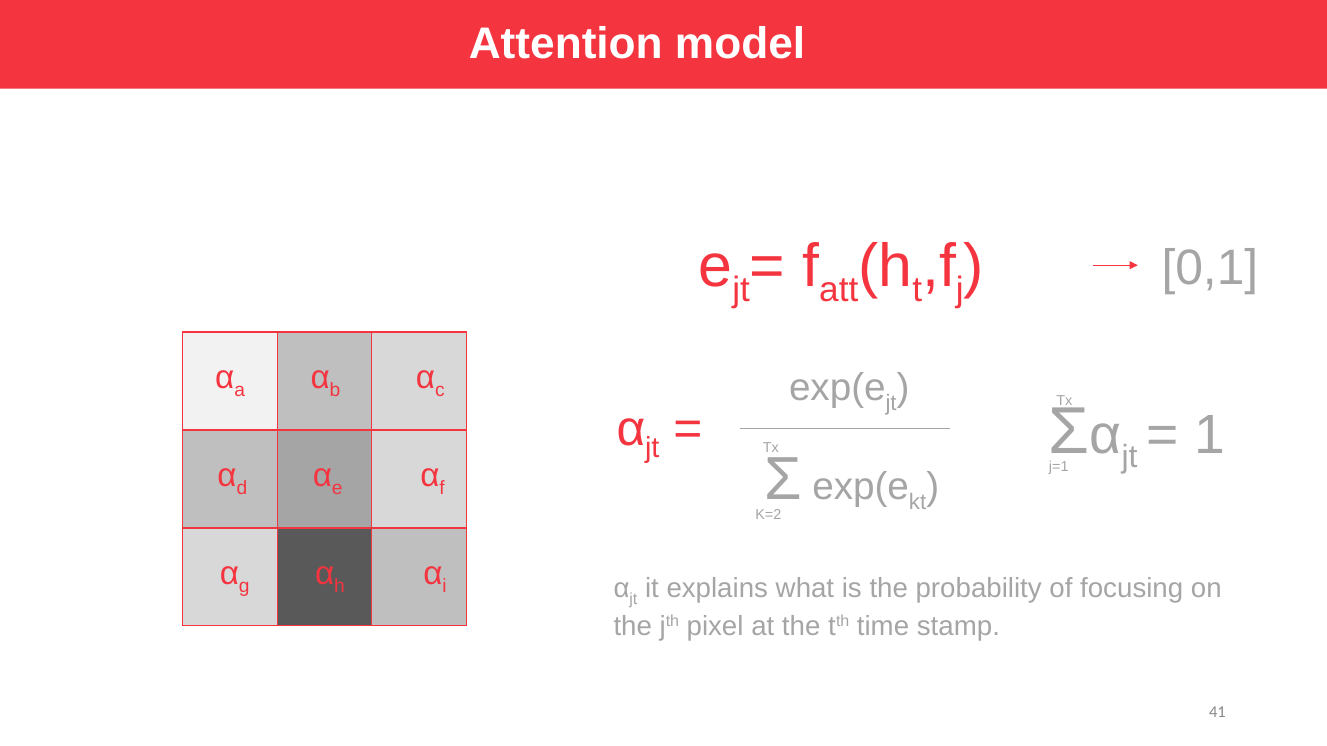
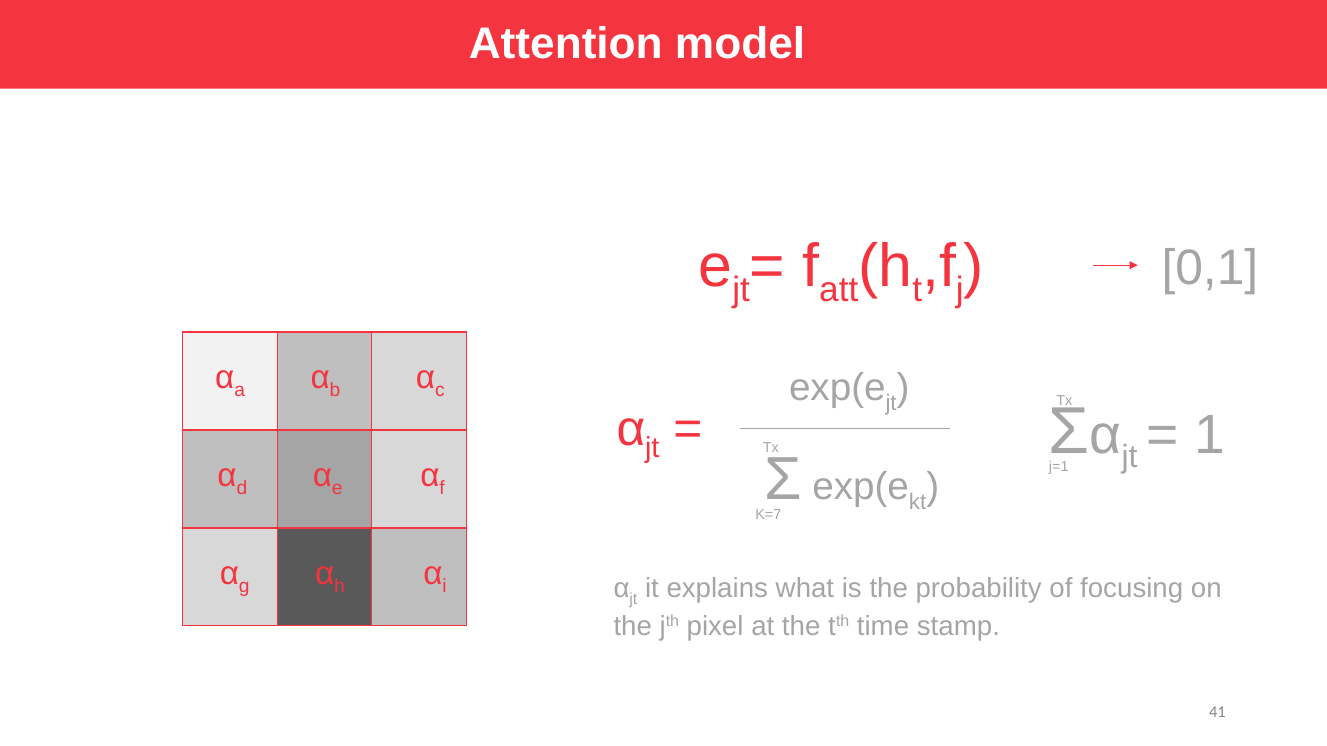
K=2: K=2 -> K=7
